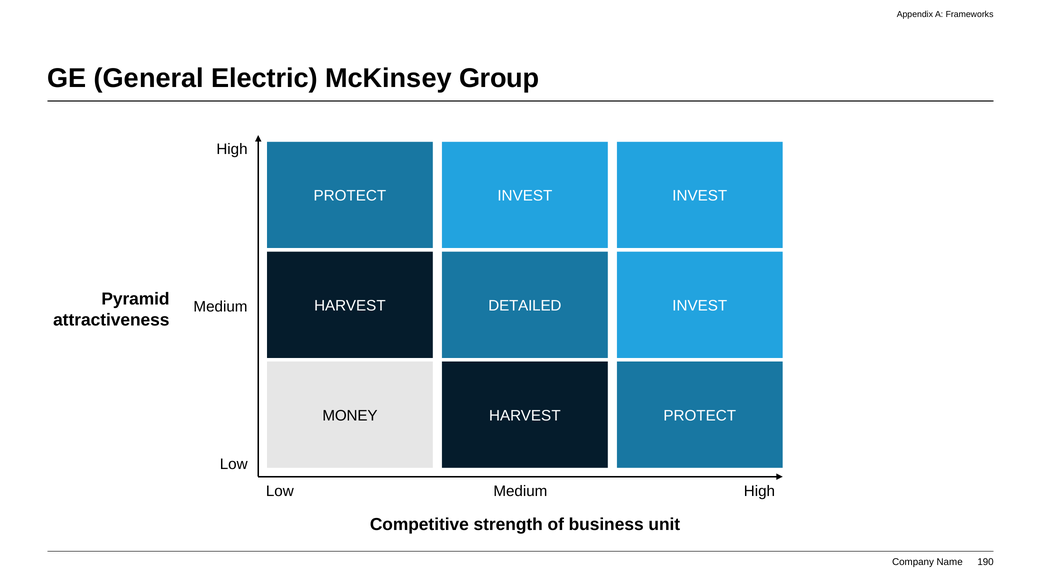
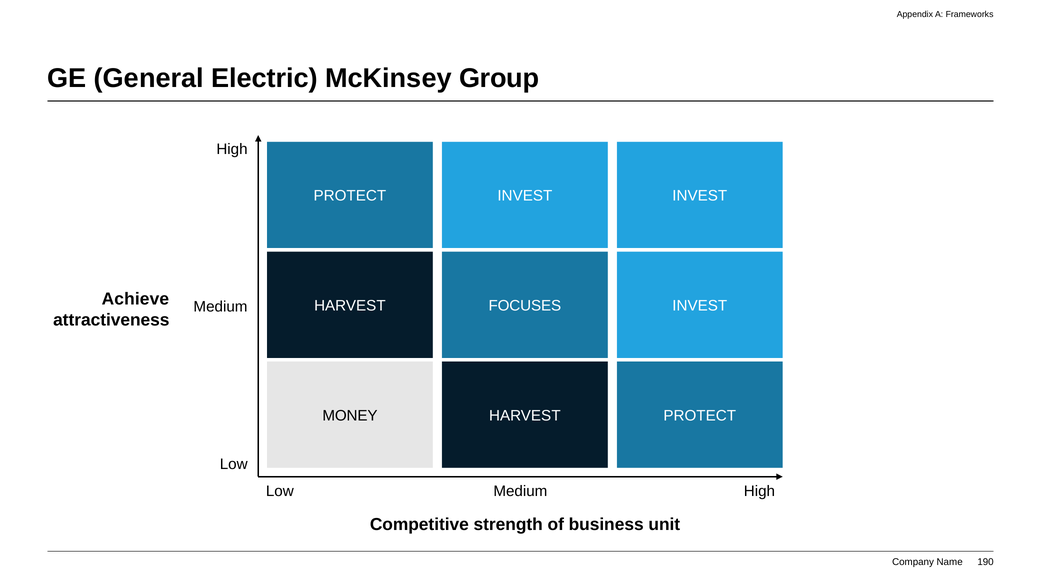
Pyramid: Pyramid -> Achieve
DETAILED: DETAILED -> FOCUSES
